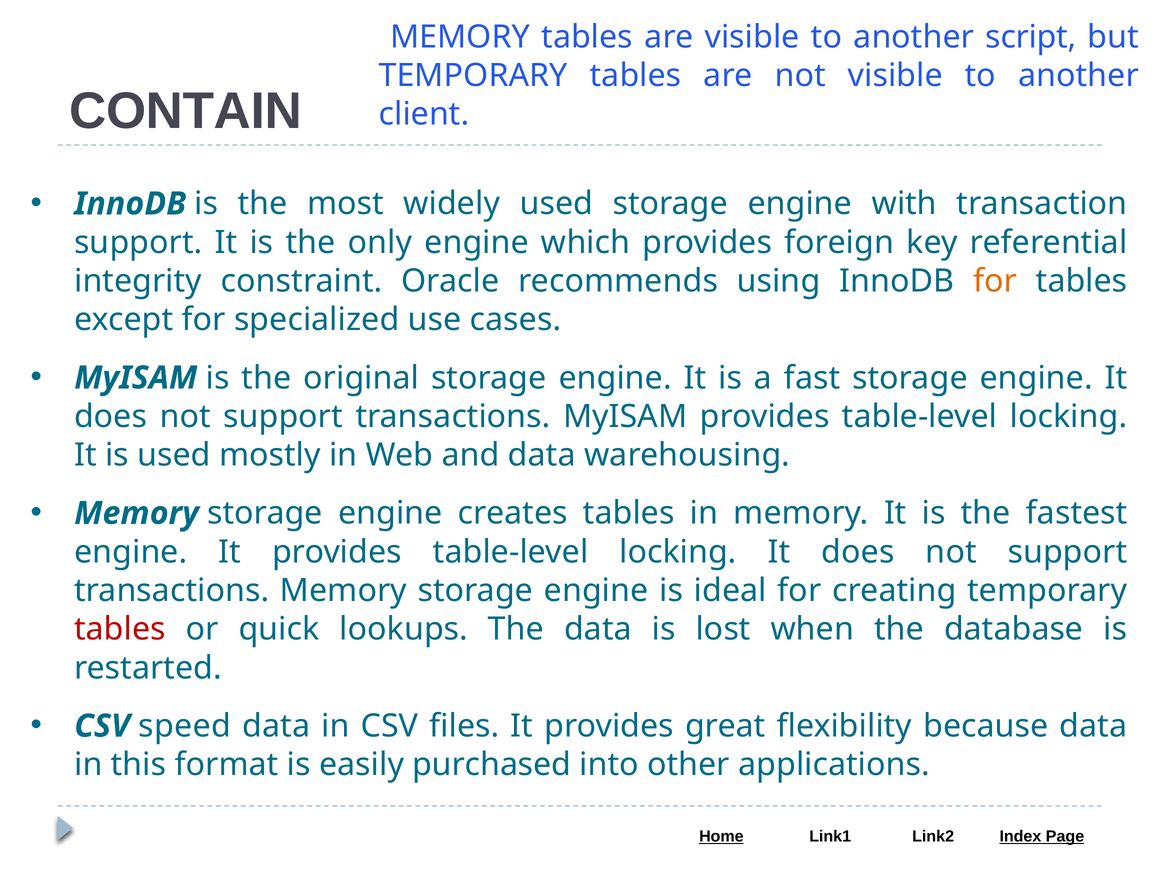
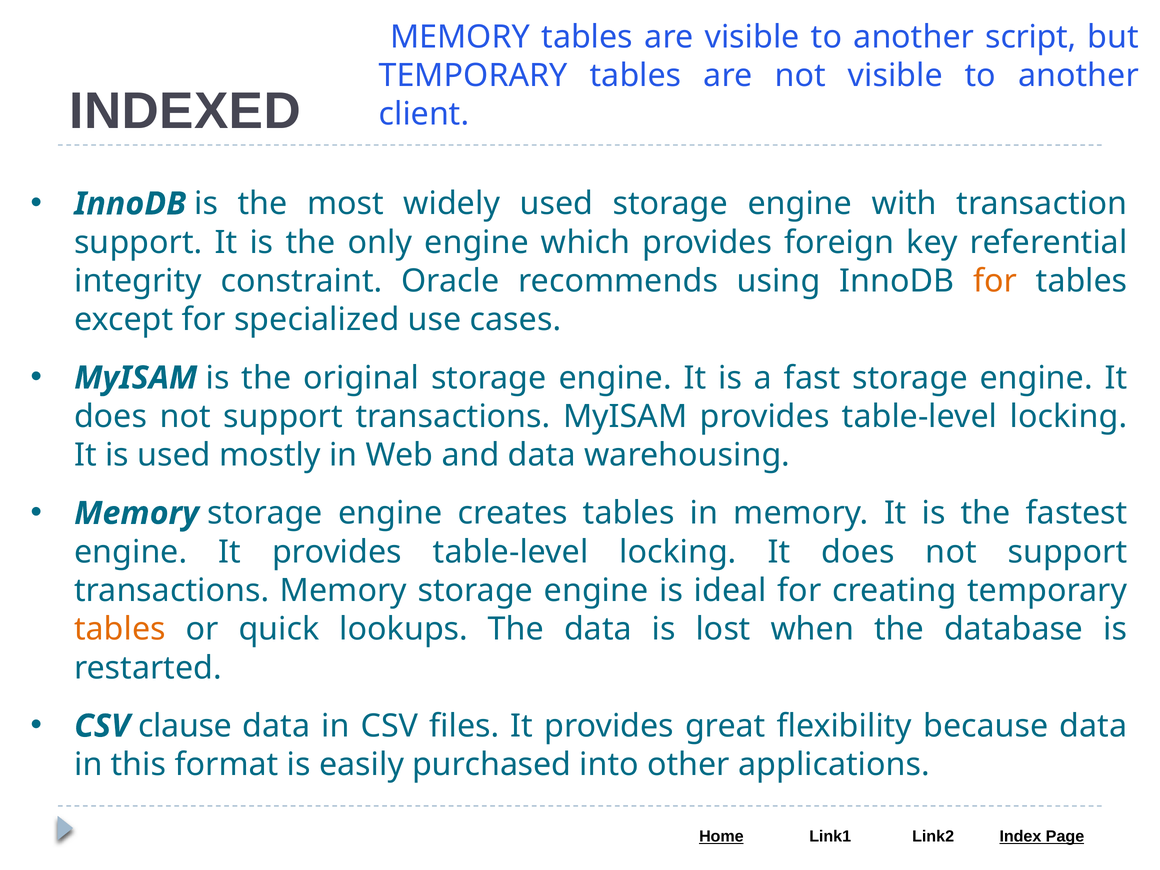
CONTAIN: CONTAIN -> INDEXED
tables at (120, 629) colour: red -> orange
speed: speed -> clause
